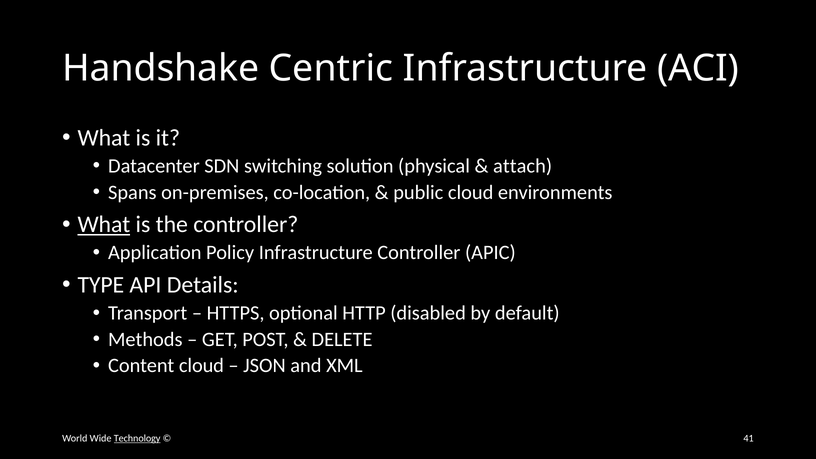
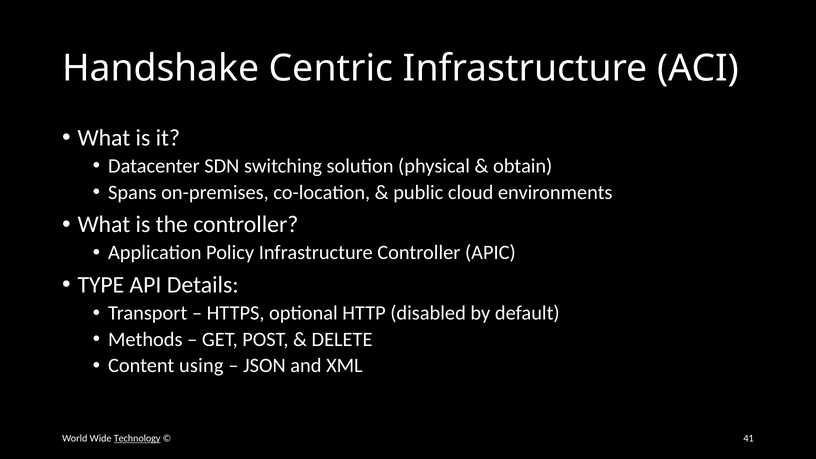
attach: attach -> obtain
What at (104, 225) underline: present -> none
Content cloud: cloud -> using
